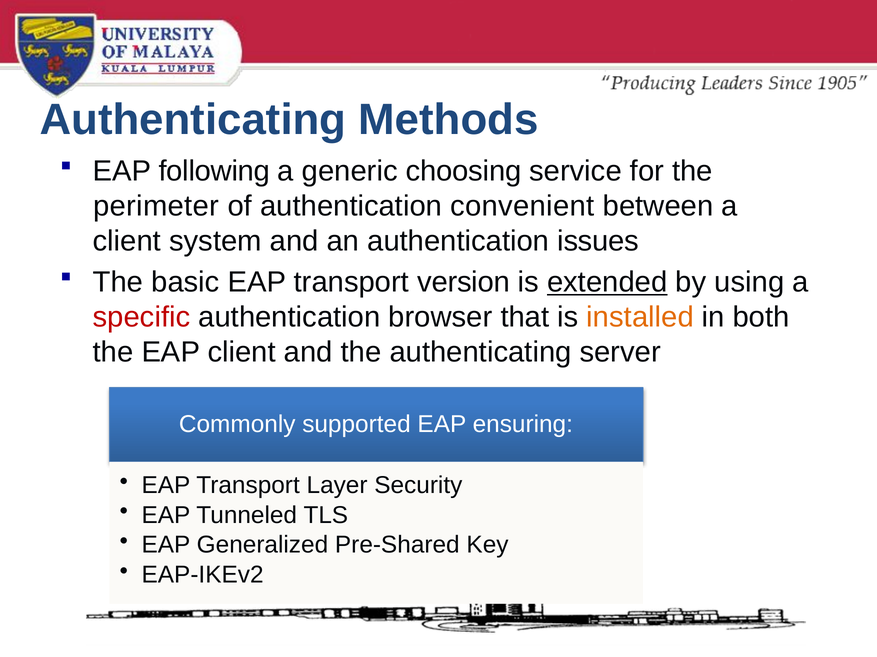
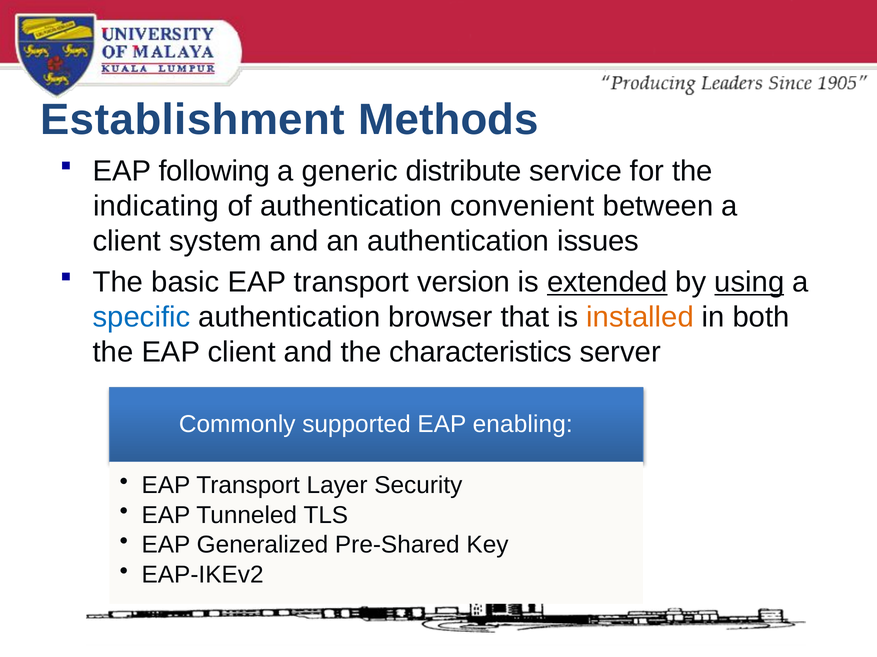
Authenticating at (193, 120): Authenticating -> Establishment
choosing: choosing -> distribute
perimeter: perimeter -> indicating
using underline: none -> present
specific colour: red -> blue
the authenticating: authenticating -> characteristics
ensuring: ensuring -> enabling
